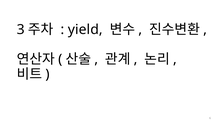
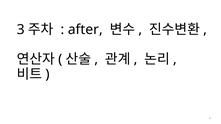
yield: yield -> after
